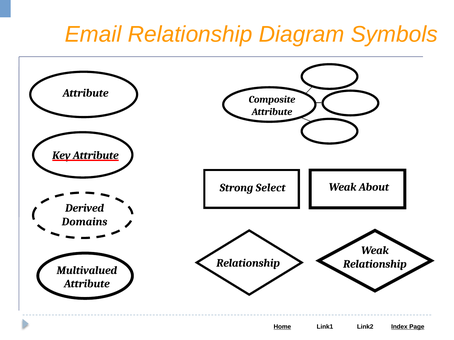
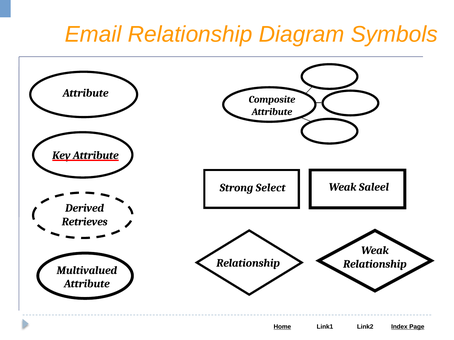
About: About -> Saleel
Domains: Domains -> Retrieves
